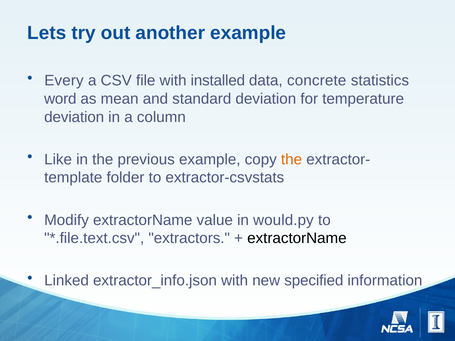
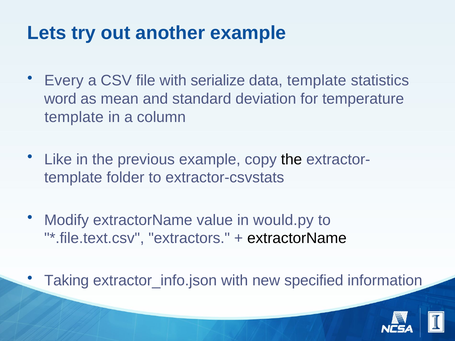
installed: installed -> serialize
data concrete: concrete -> template
deviation at (74, 117): deviation -> template
the at (292, 160) colour: orange -> black
Linked: Linked -> Taking
